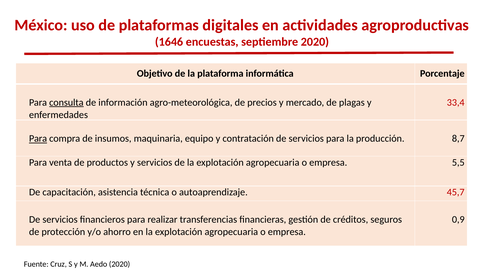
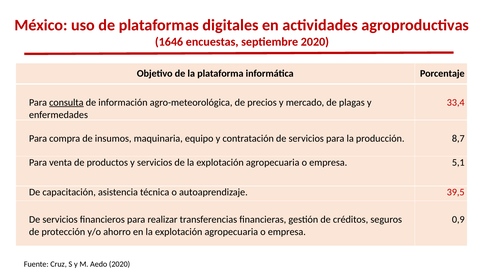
Para at (38, 139) underline: present -> none
5,5: 5,5 -> 5,1
45,7: 45,7 -> 39,5
